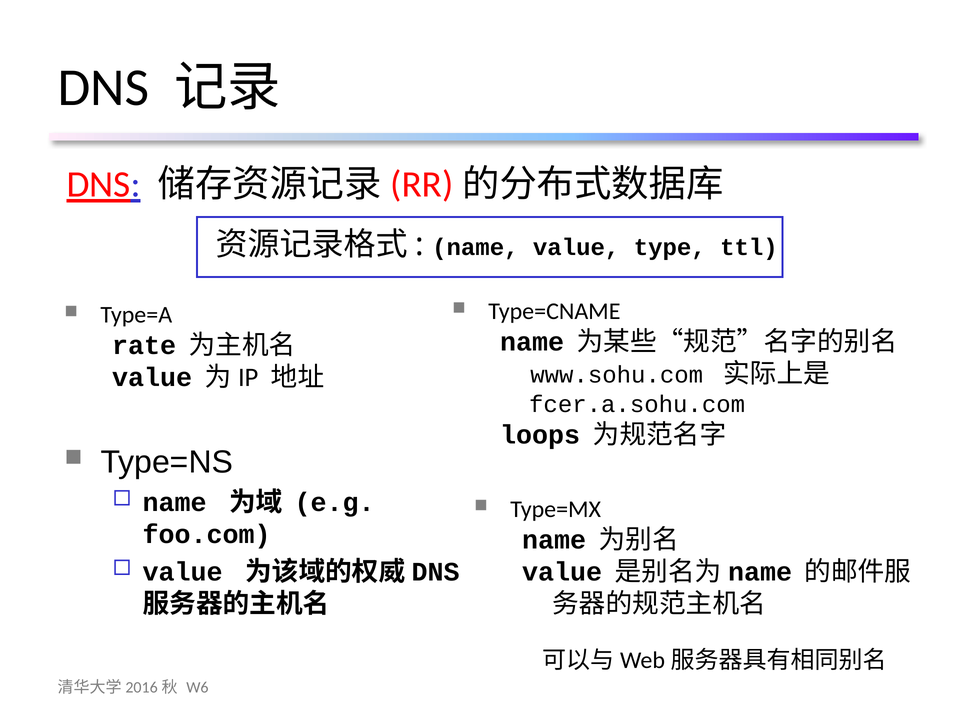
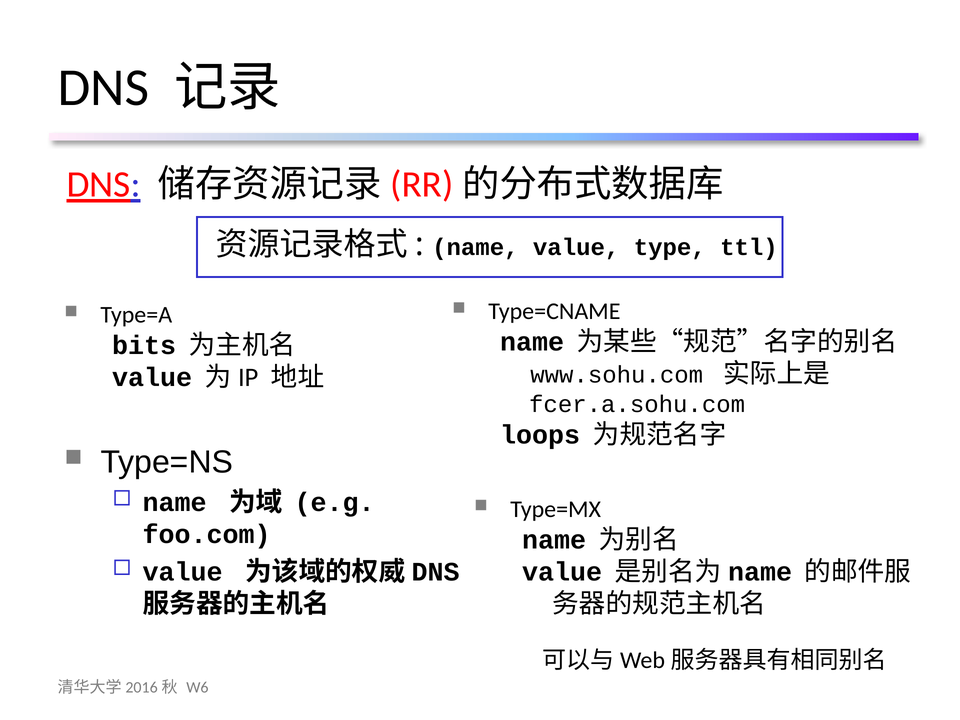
rate: rate -> bits
